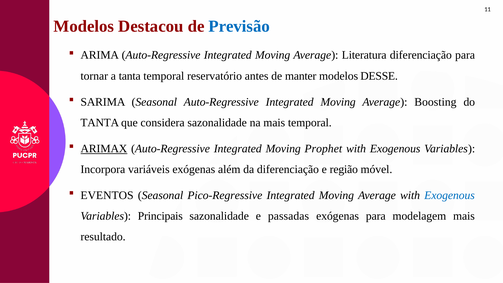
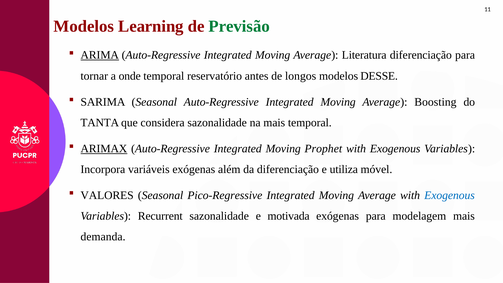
Destacou: Destacou -> Learning
Previsão colour: blue -> green
ARIMA underline: none -> present
a tanta: tanta -> onde
manter: manter -> longos
região: região -> utiliza
EVENTOS: EVENTOS -> VALORES
Principais: Principais -> Recurrent
passadas: passadas -> motivada
resultado: resultado -> demanda
